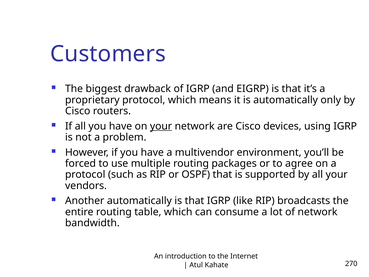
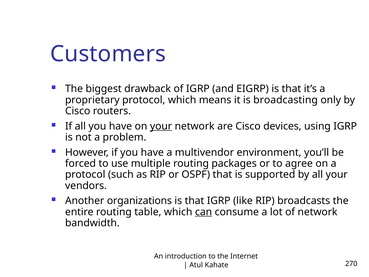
is automatically: automatically -> broadcasting
Another automatically: automatically -> organizations
can underline: none -> present
